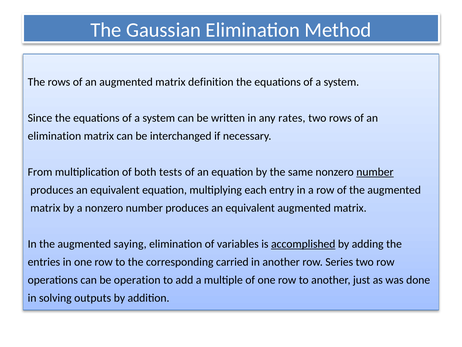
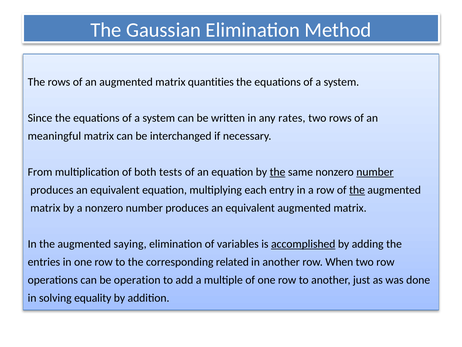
definition: definition -> quantities
elimination at (54, 136): elimination -> meaningful
the at (278, 172) underline: none -> present
the at (357, 190) underline: none -> present
carried: carried -> related
Series: Series -> When
outputs: outputs -> equality
